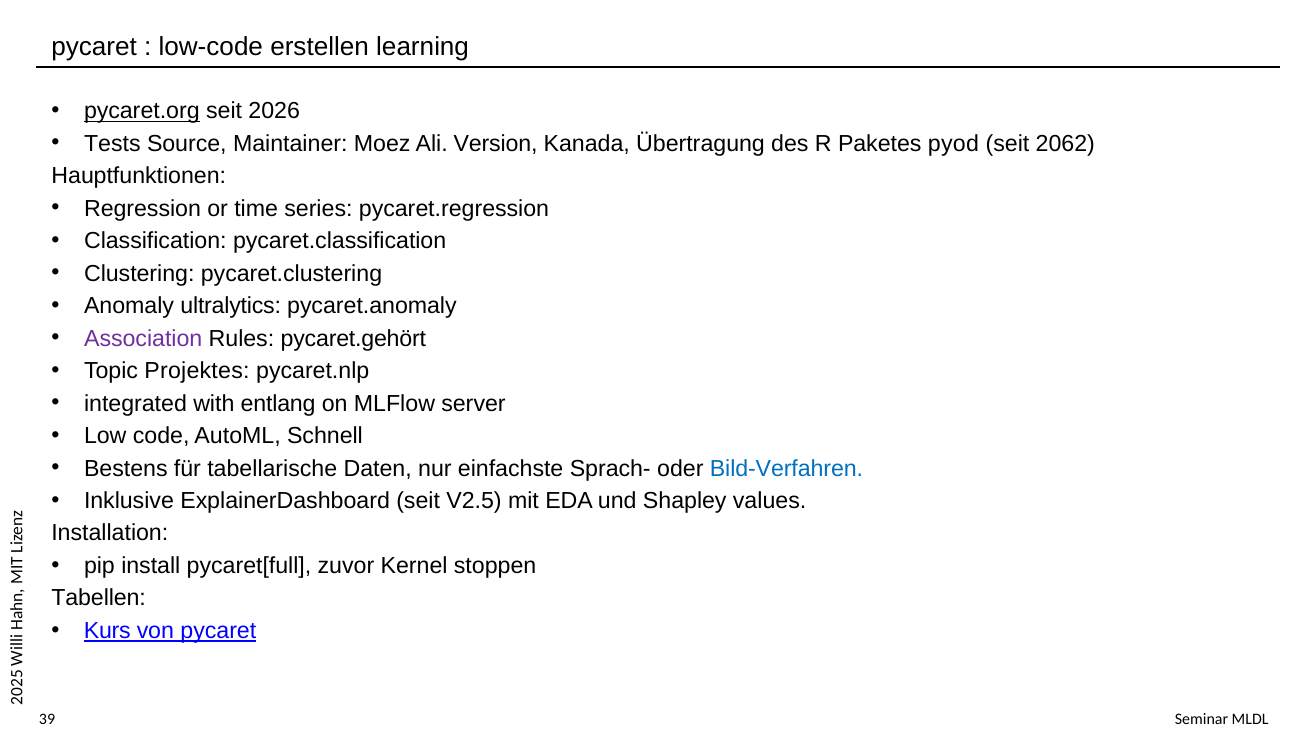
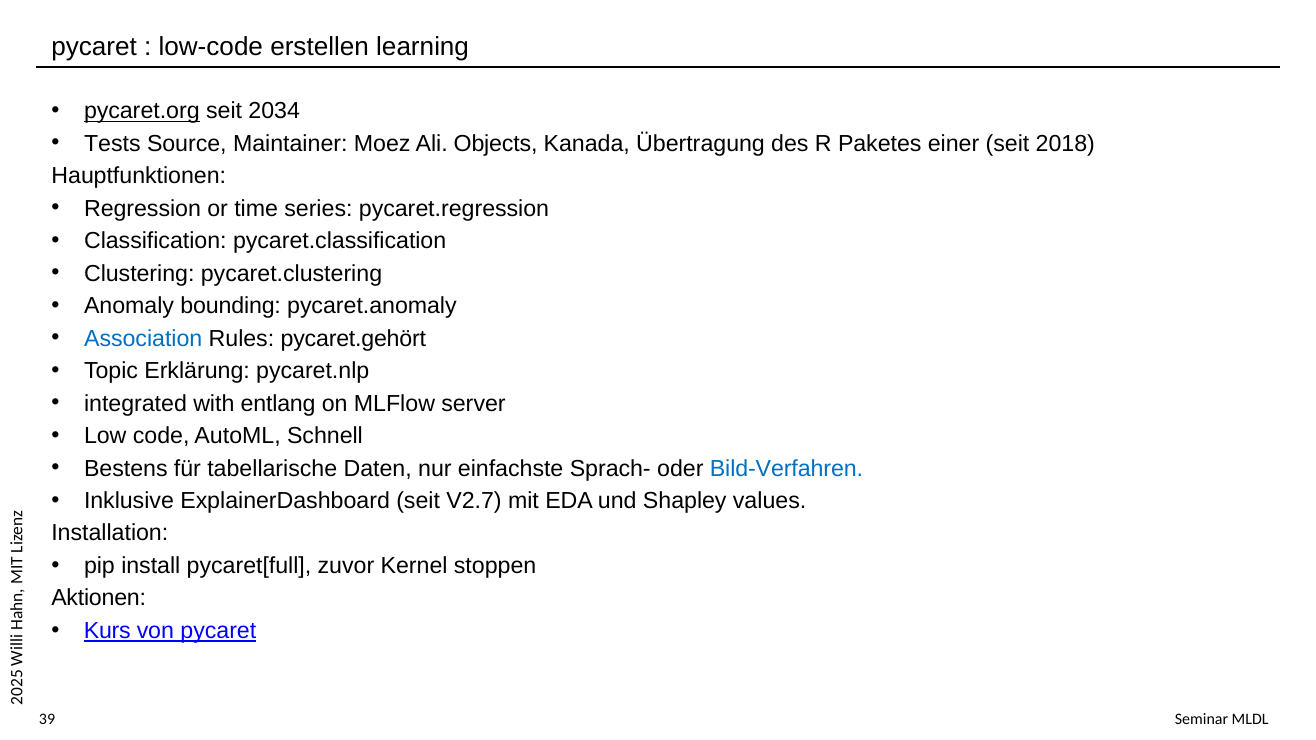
2026: 2026 -> 2034
Version: Version -> Objects
pyod: pyod -> einer
2062: 2062 -> 2018
ultralytics: ultralytics -> bounding
Association colour: purple -> blue
Projektes: Projektes -> Erklärung
V2.5: V2.5 -> V2.7
Tabellen: Tabellen -> Aktionen
